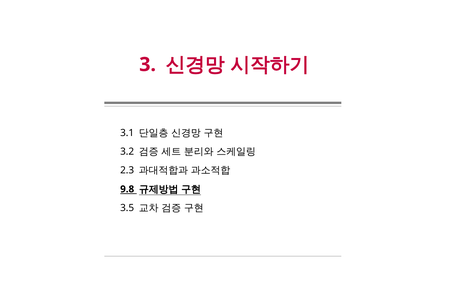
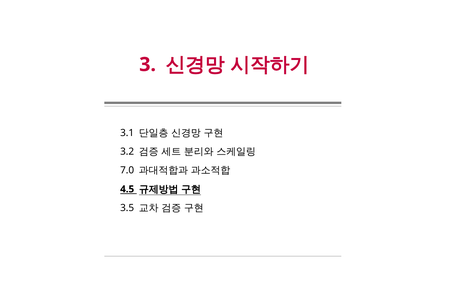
2.3: 2.3 -> 7.0
9.8: 9.8 -> 4.5
